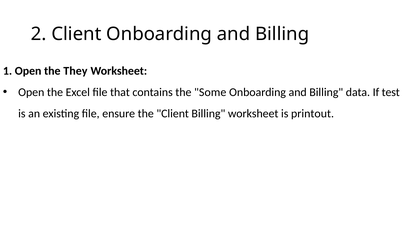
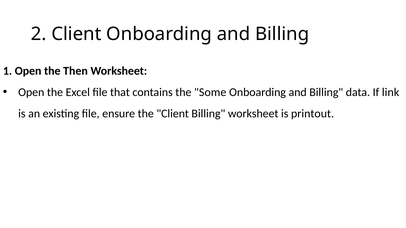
They: They -> Then
test: test -> link
